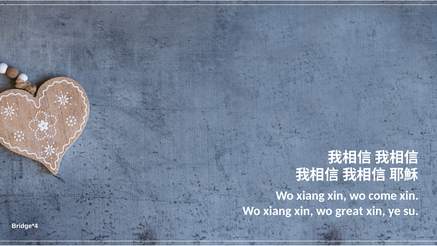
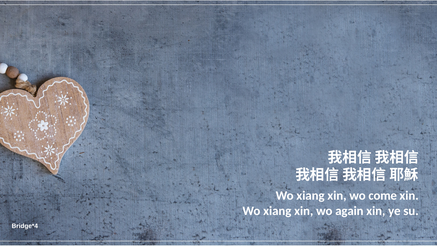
great: great -> again
